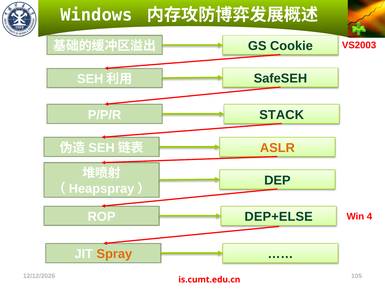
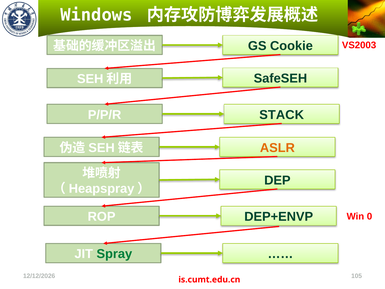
DEP+ELSE: DEP+ELSE -> DEP+ENVP
4: 4 -> 0
Spray colour: orange -> green
